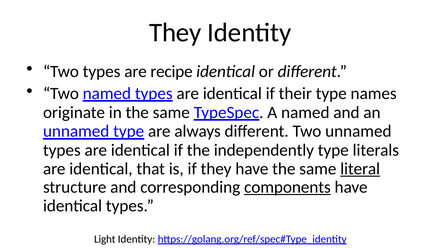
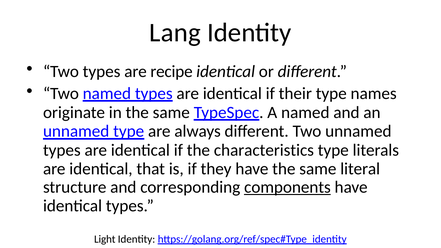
They at (175, 32): They -> Lang
independently: independently -> characteristics
literal underline: present -> none
